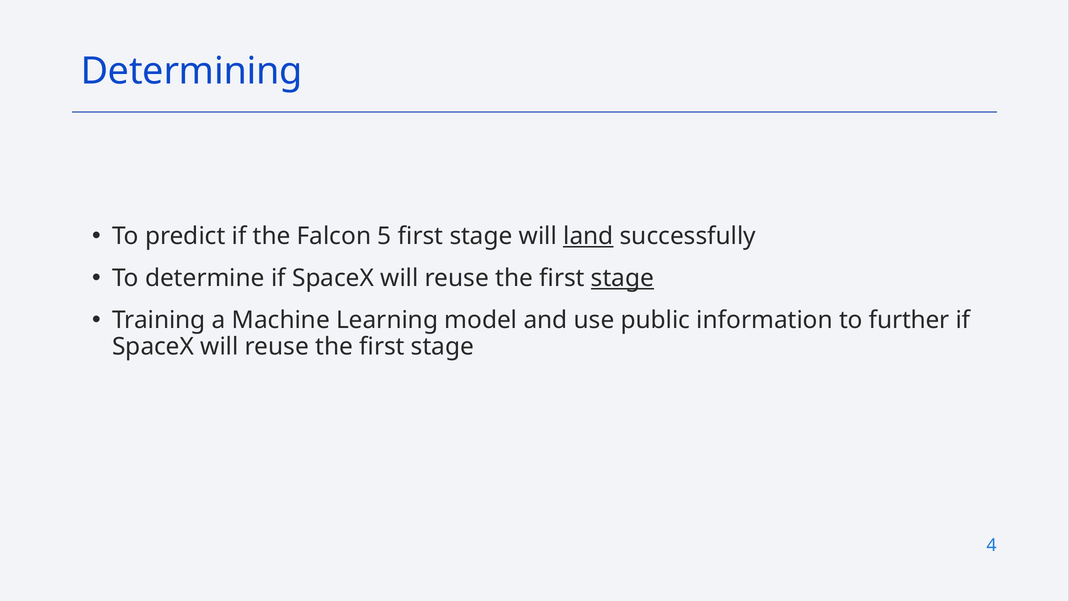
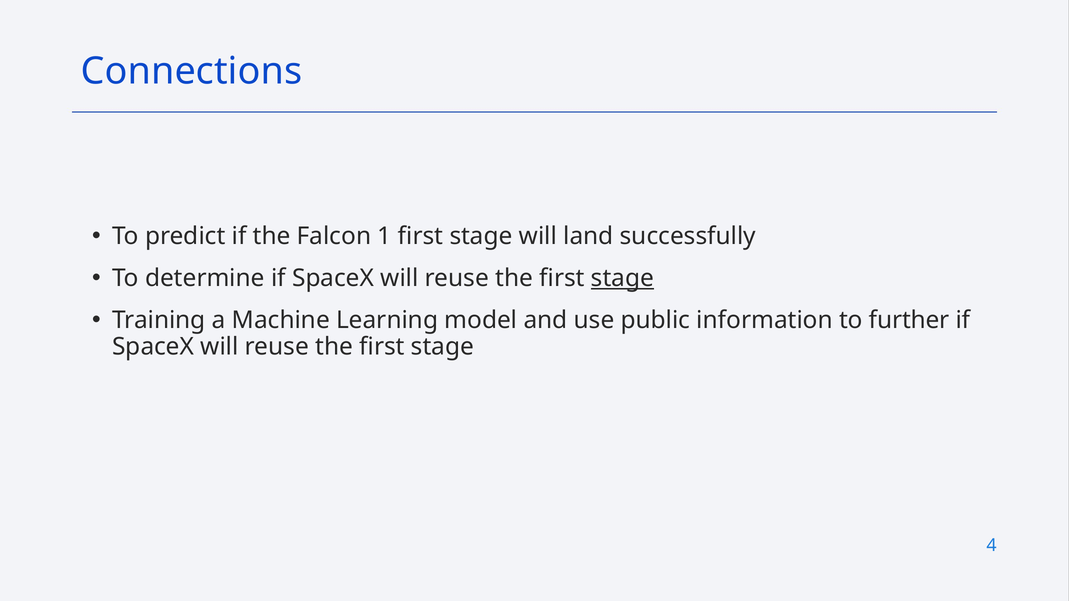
Determining: Determining -> Connections
5: 5 -> 1
land underline: present -> none
